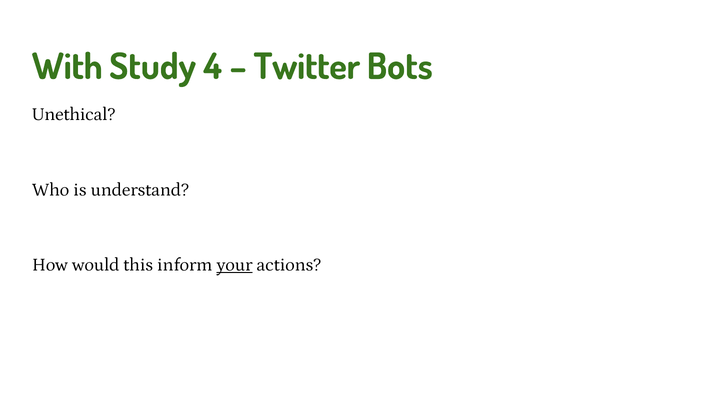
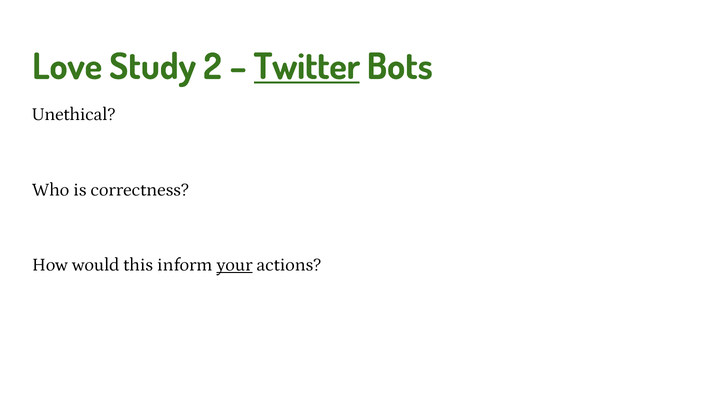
With: With -> Love
4: 4 -> 2
Twitter underline: none -> present
understand: understand -> correctness
